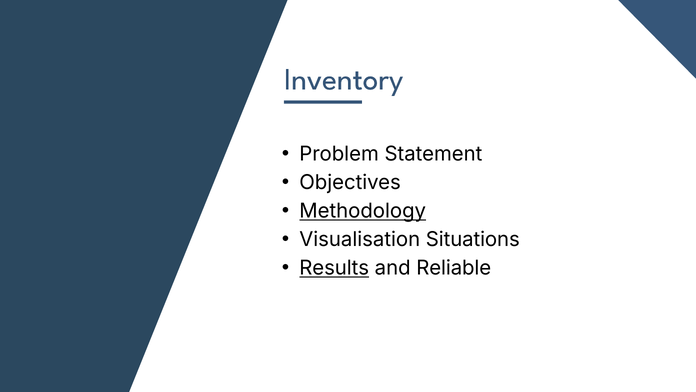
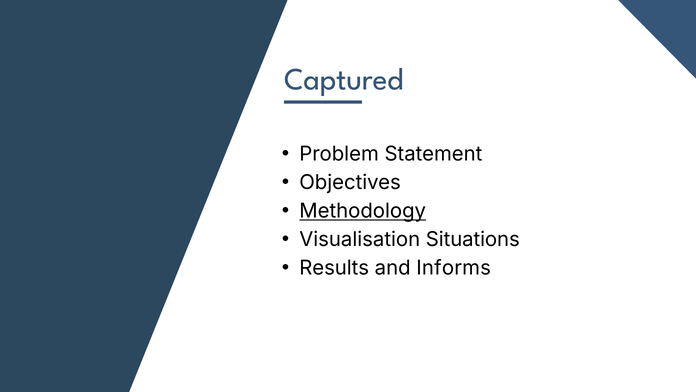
Inventory: Inventory -> Captured
Results underline: present -> none
Reliable: Reliable -> Informs
